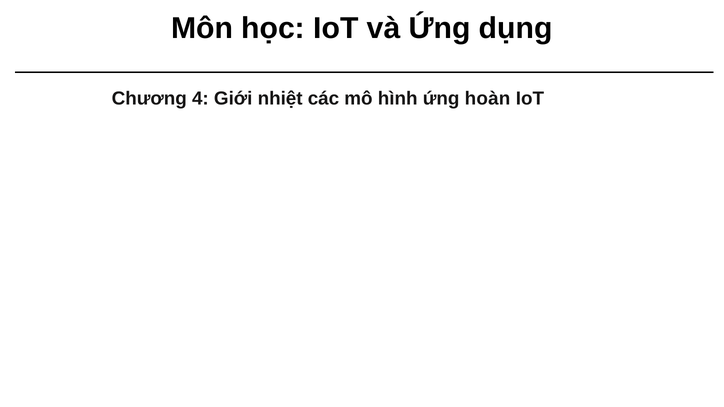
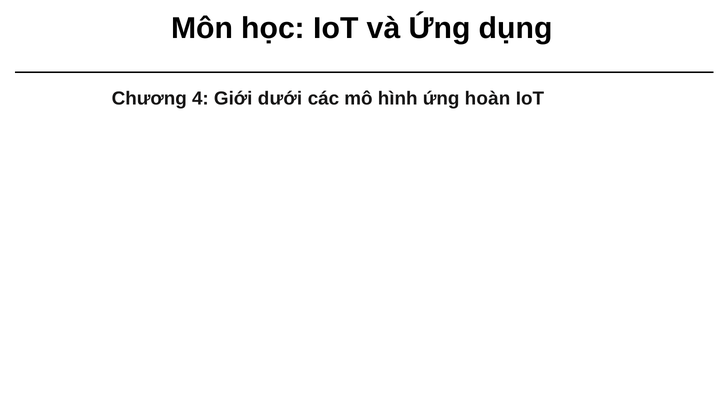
nhiệt: nhiệt -> dưới
